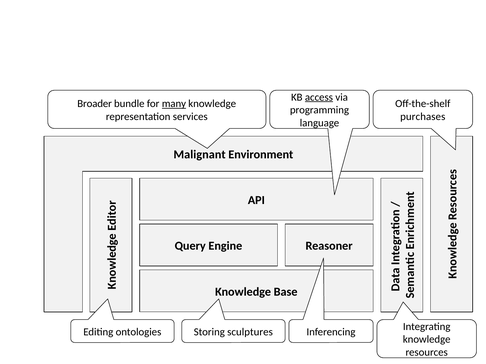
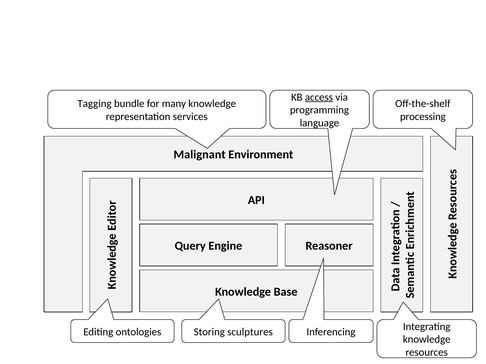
Broader: Broader -> Tagging
many underline: present -> none
purchases: purchases -> processing
